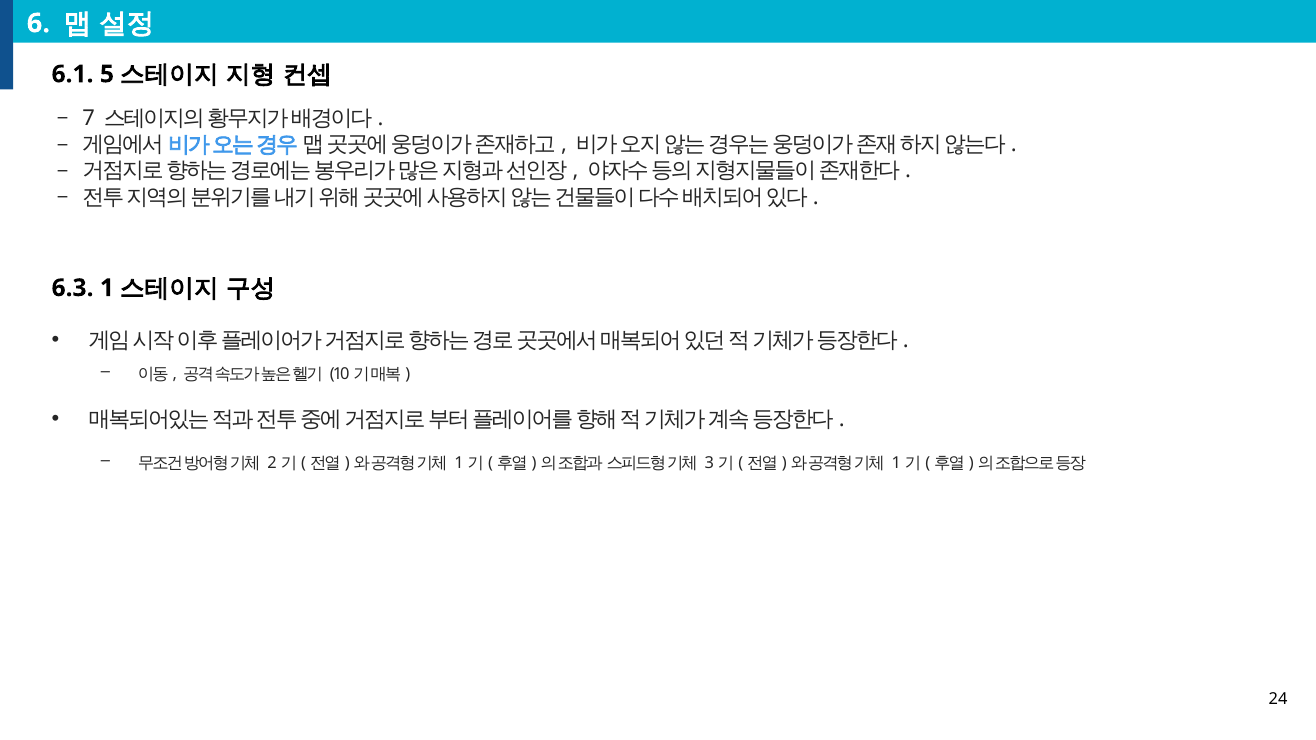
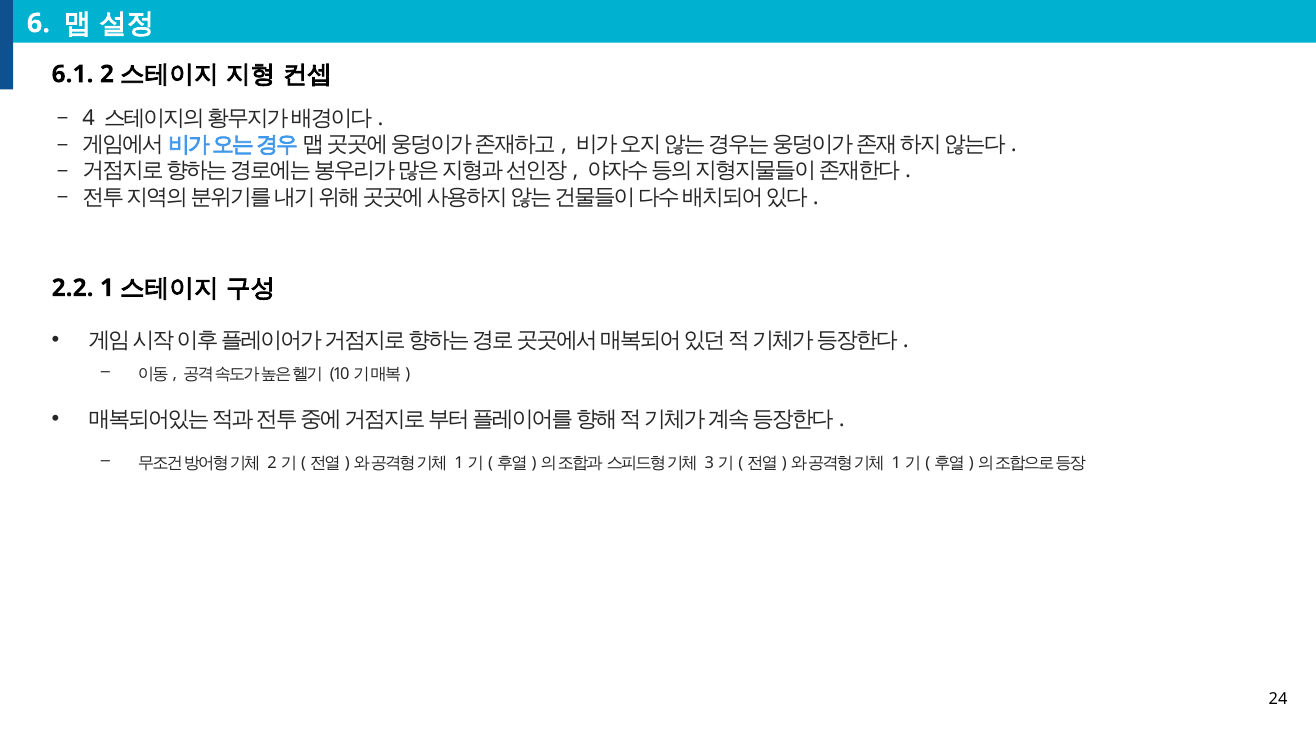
5: 5 -> 2
7: 7 -> 4
6.3: 6.3 -> 2.2
